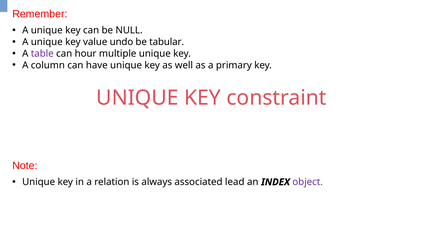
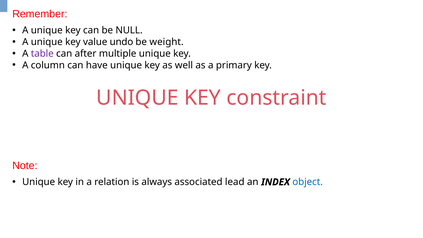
tabular: tabular -> weight
hour: hour -> after
object colour: purple -> blue
